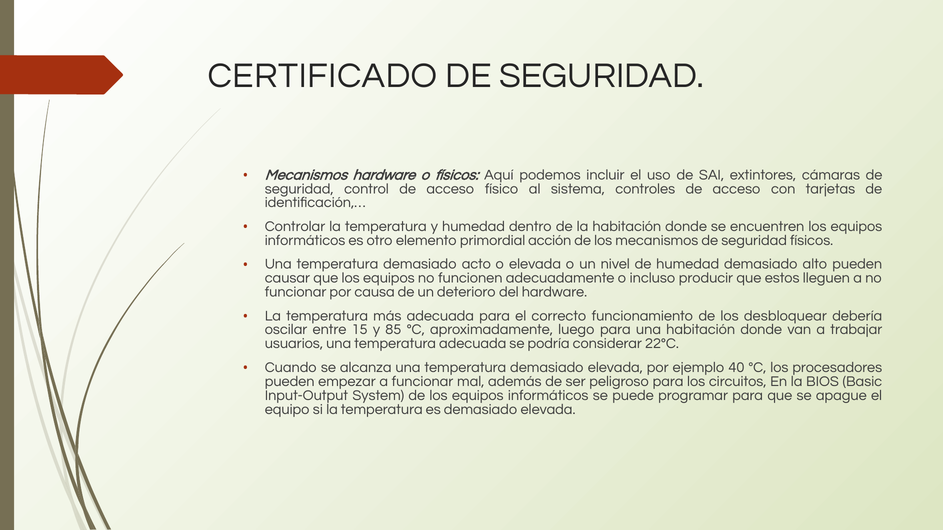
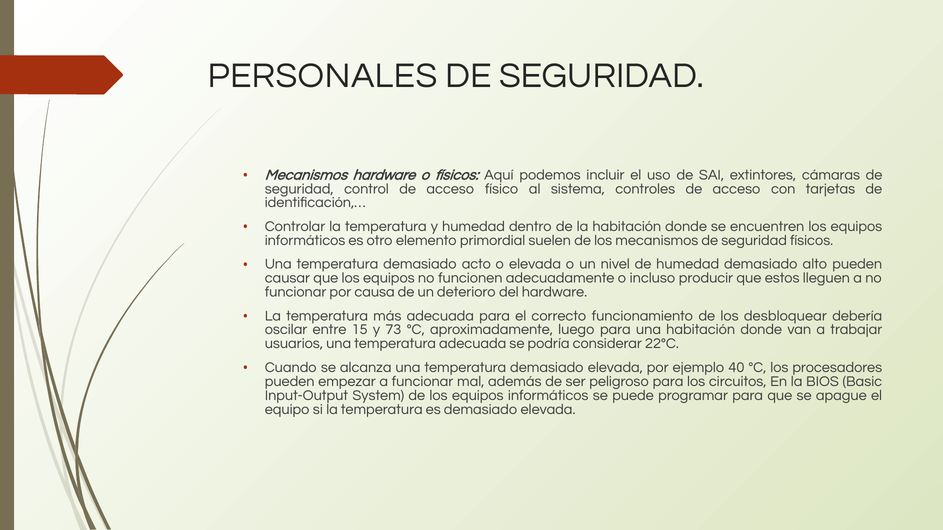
CERTIFICADO: CERTIFICADO -> PERSONALES
acción: acción -> suelen
85: 85 -> 73
